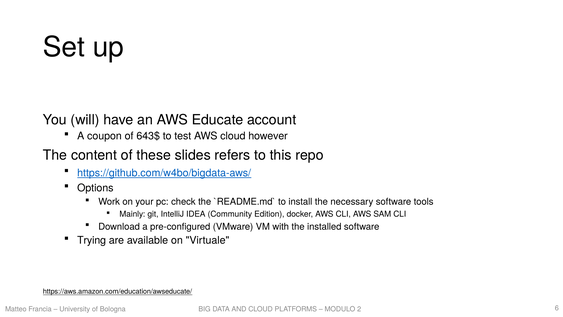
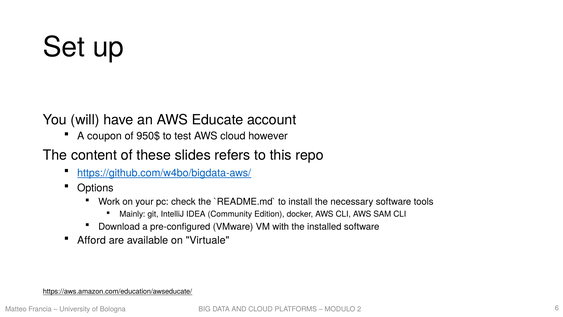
643$: 643$ -> 950$
Trying: Trying -> Afford
